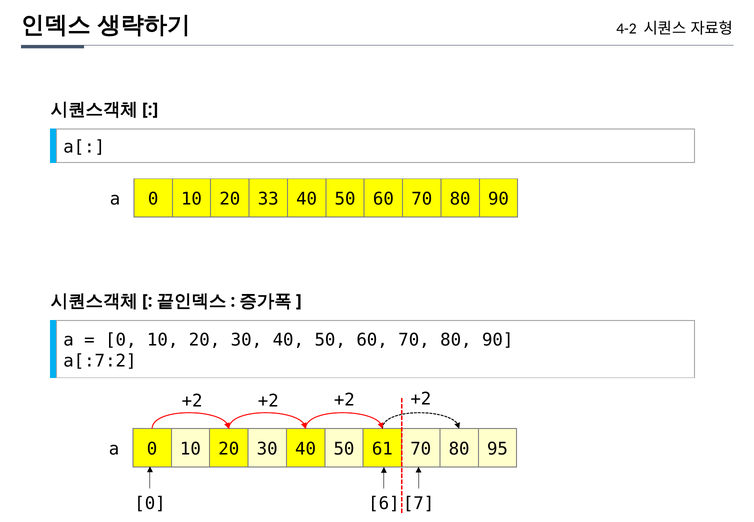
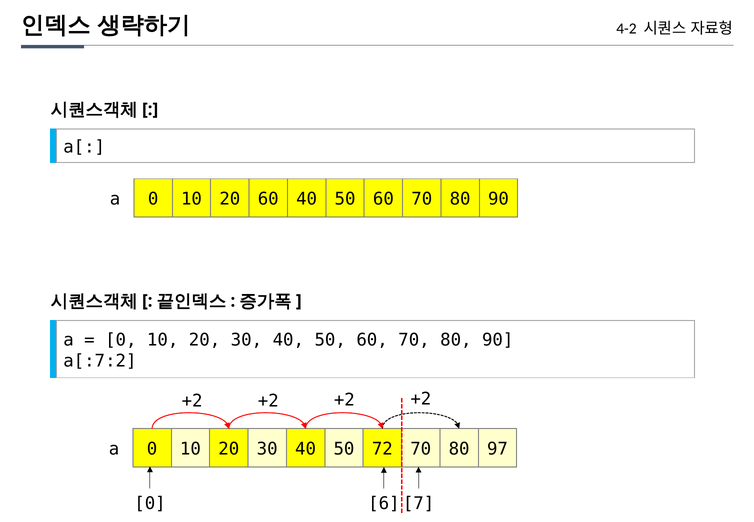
20 33: 33 -> 60
61: 61 -> 72
95: 95 -> 97
